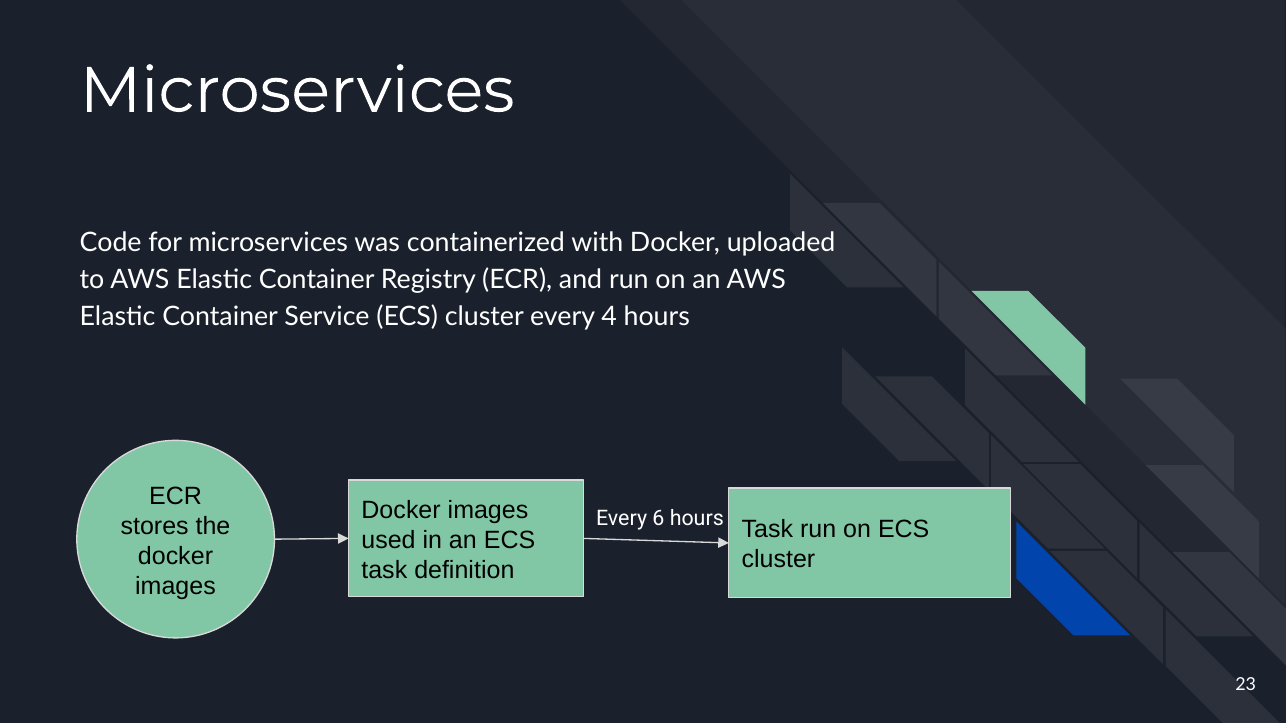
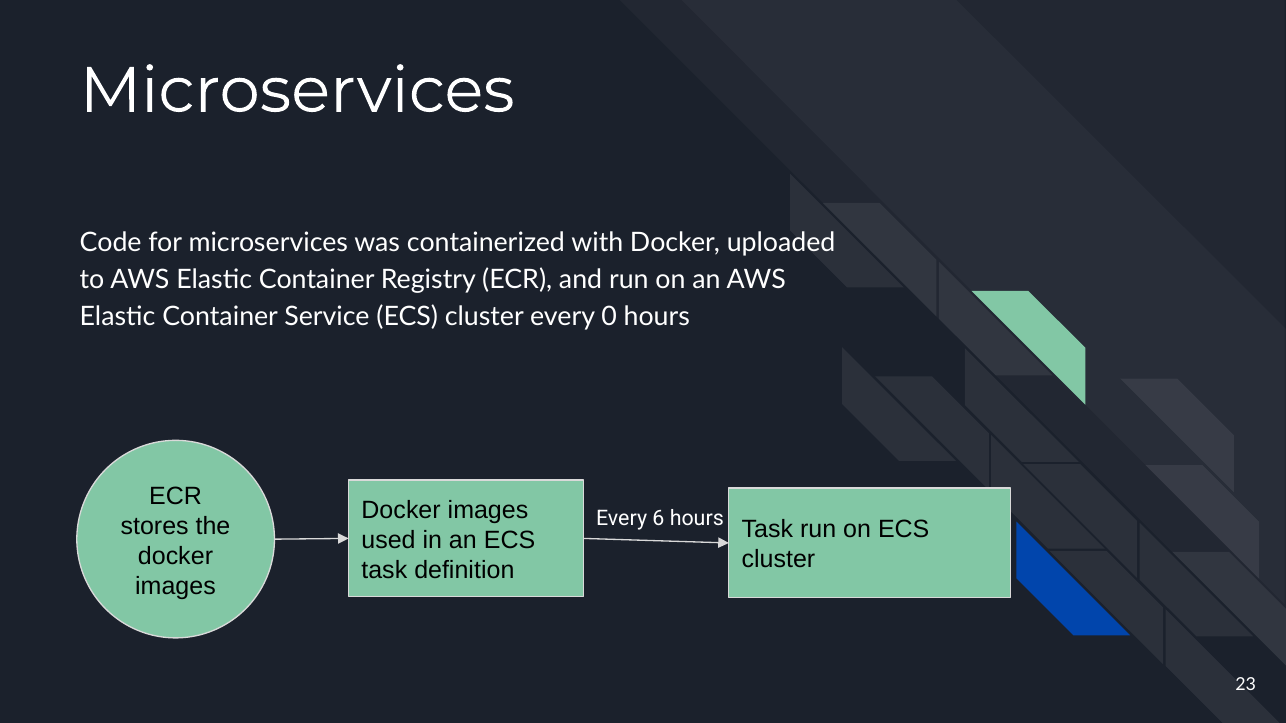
4: 4 -> 0
